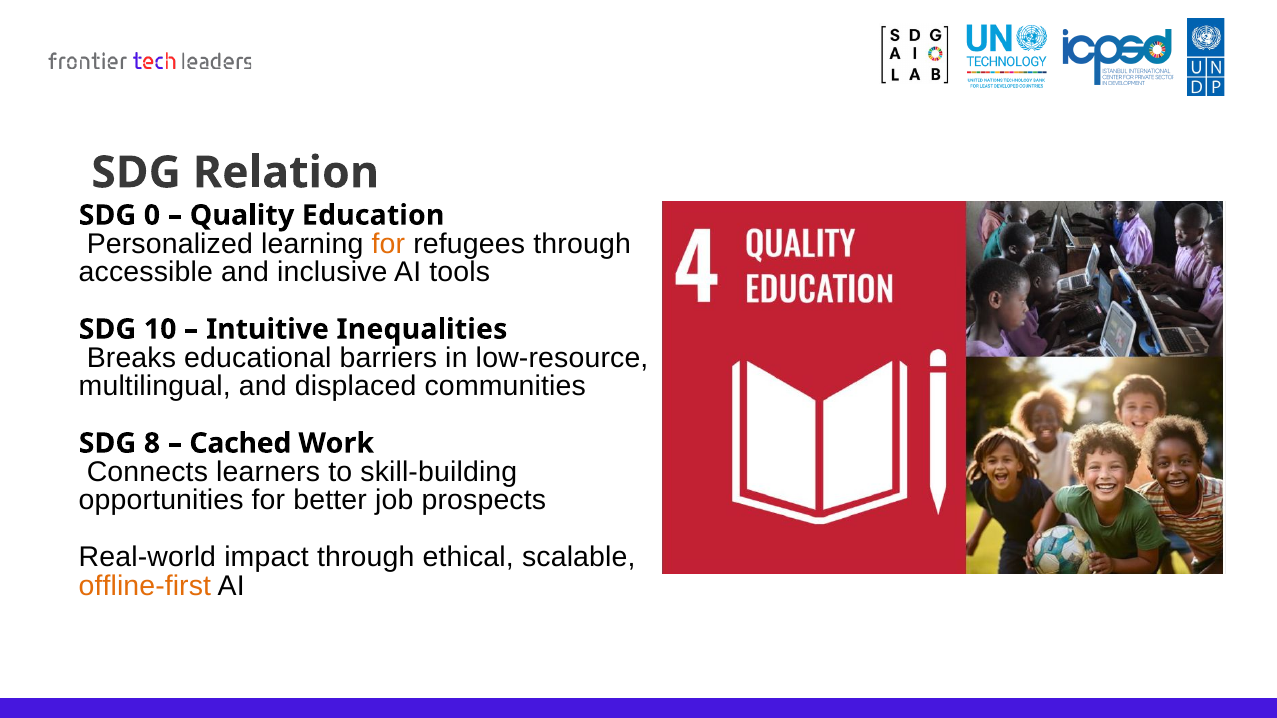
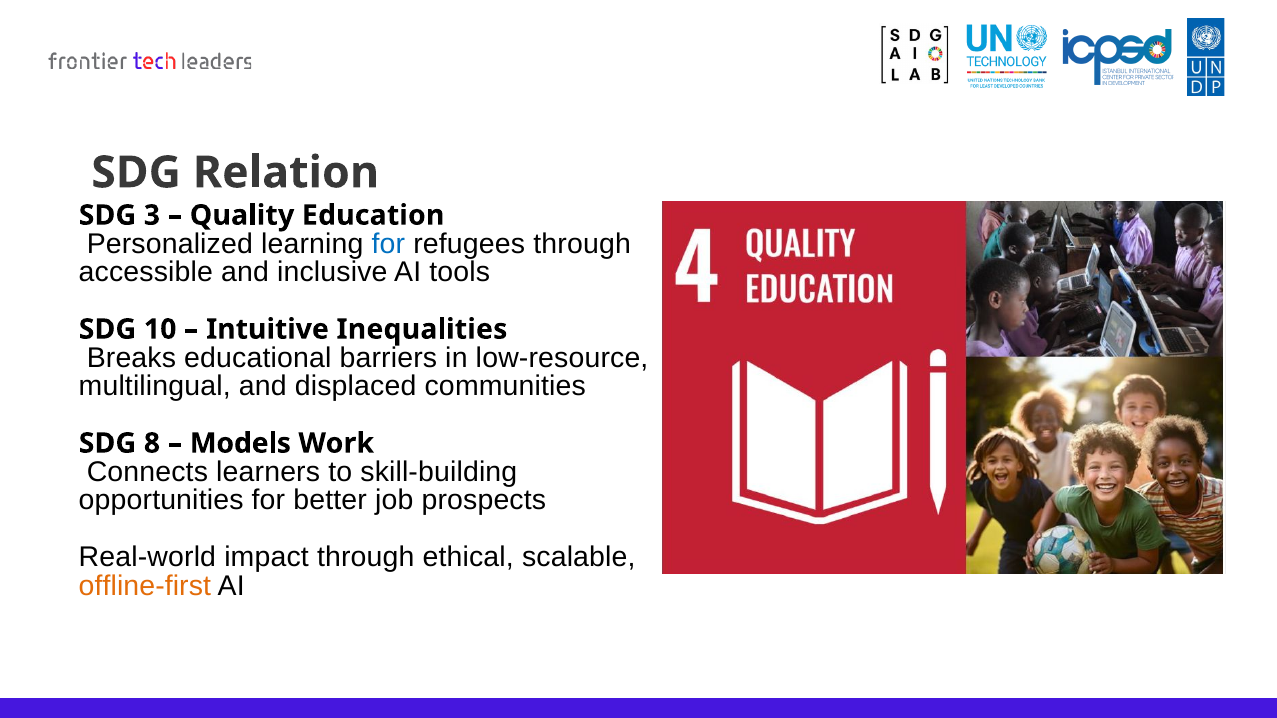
0: 0 -> 3
for at (388, 244) colour: orange -> blue
Cached: Cached -> Models
